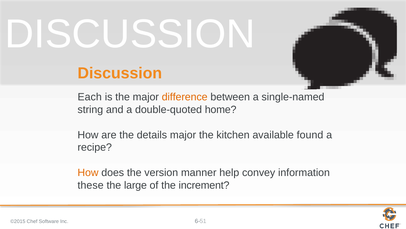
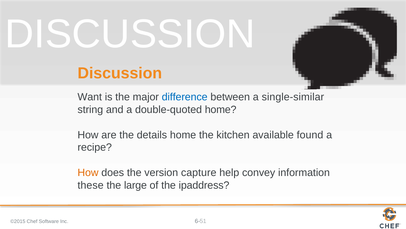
Each: Each -> Want
difference colour: orange -> blue
single-named: single-named -> single-similar
details major: major -> home
manner: manner -> capture
increment: increment -> ipaddress
